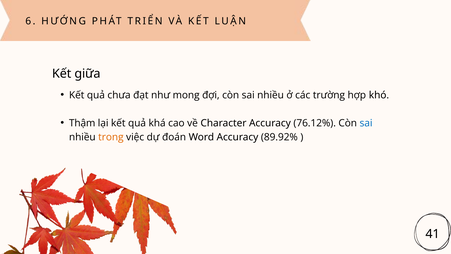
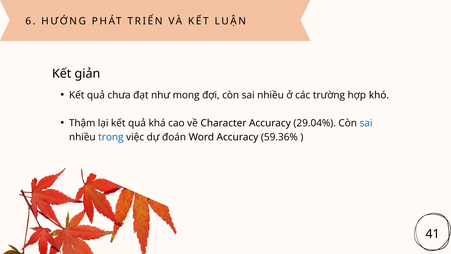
giữa: giữa -> giản
76.12%: 76.12% -> 29.04%
trong colour: orange -> blue
89.92%: 89.92% -> 59.36%
